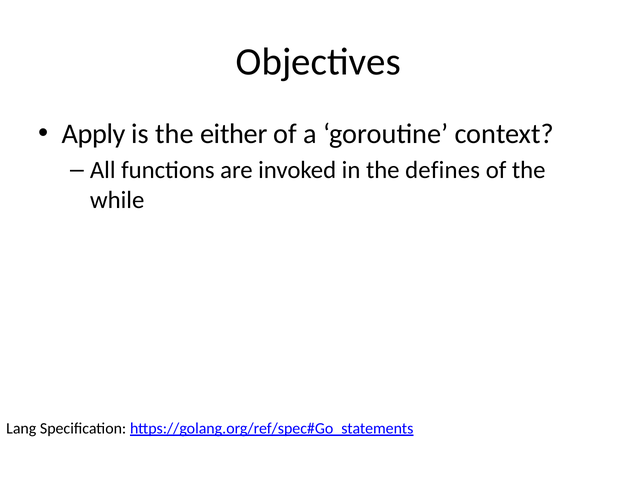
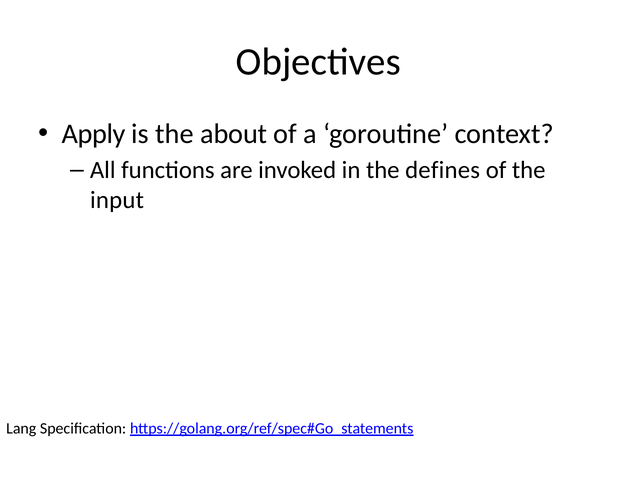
either: either -> about
while: while -> input
